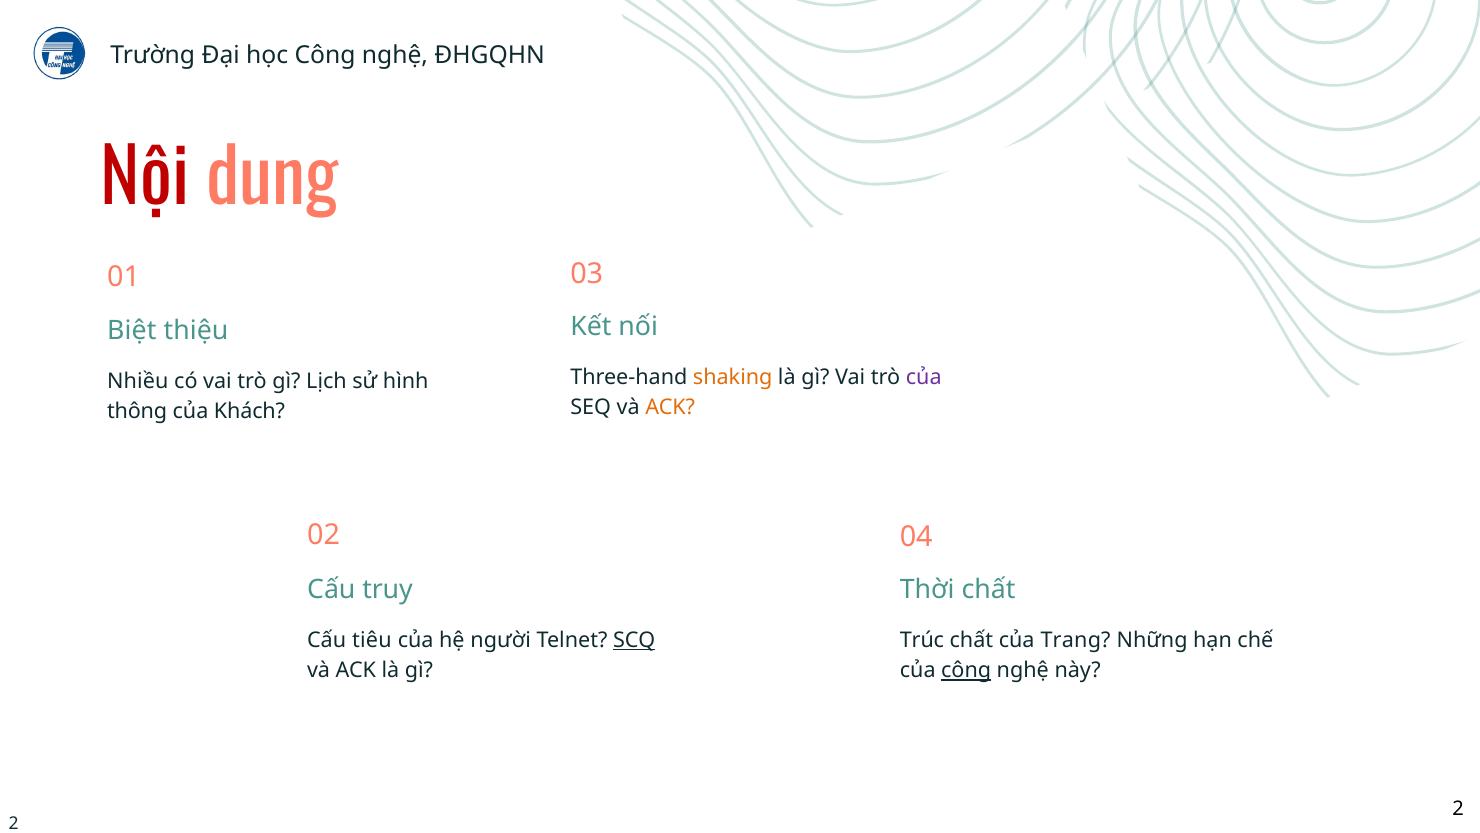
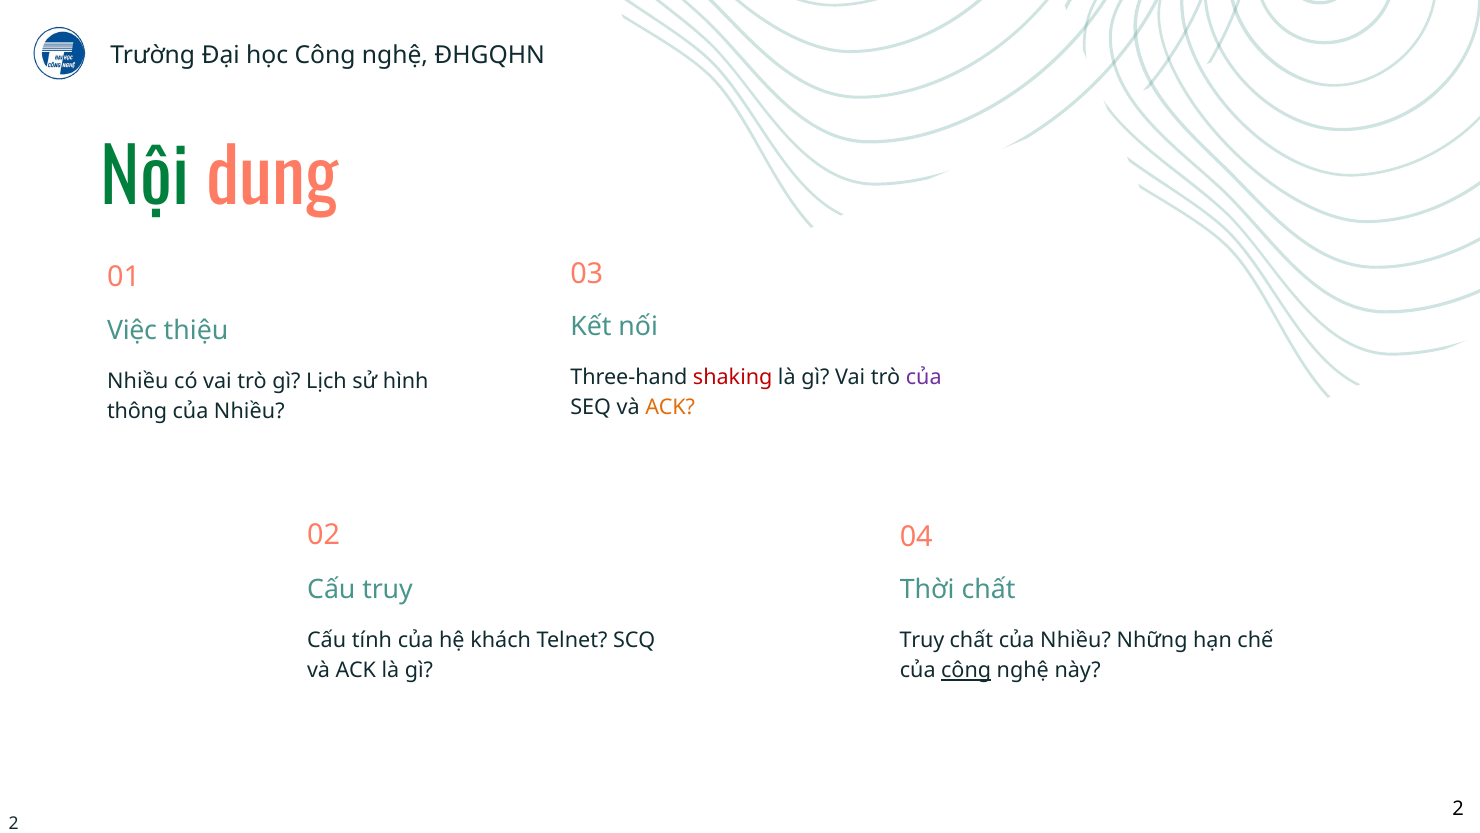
Nội colour: red -> green
Biệt: Biệt -> Việc
shaking colour: orange -> red
Khách at (250, 412): Khách -> Nhiều
tiêu: tiêu -> tính
người: người -> khách
SCQ underline: present -> none
Trúc at (922, 640): Trúc -> Truy
chất của Trang: Trang -> Nhiều
